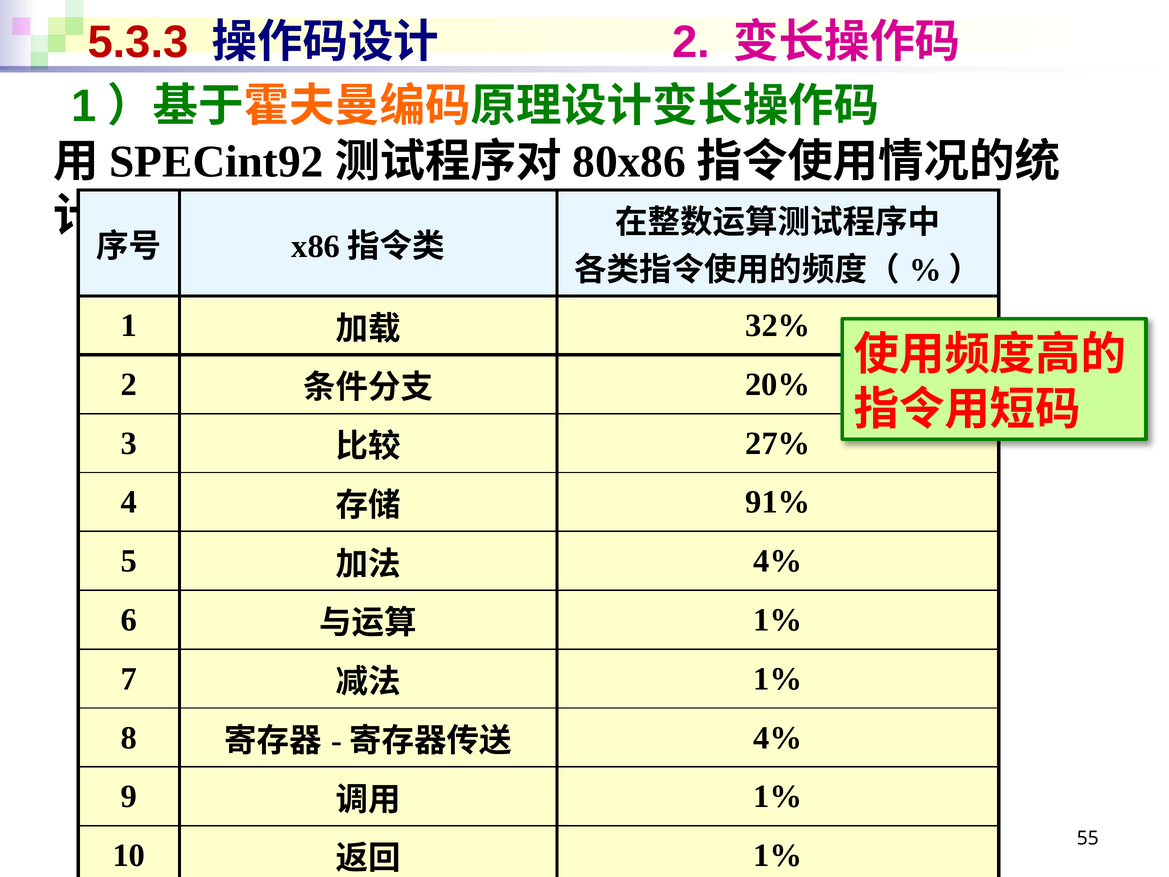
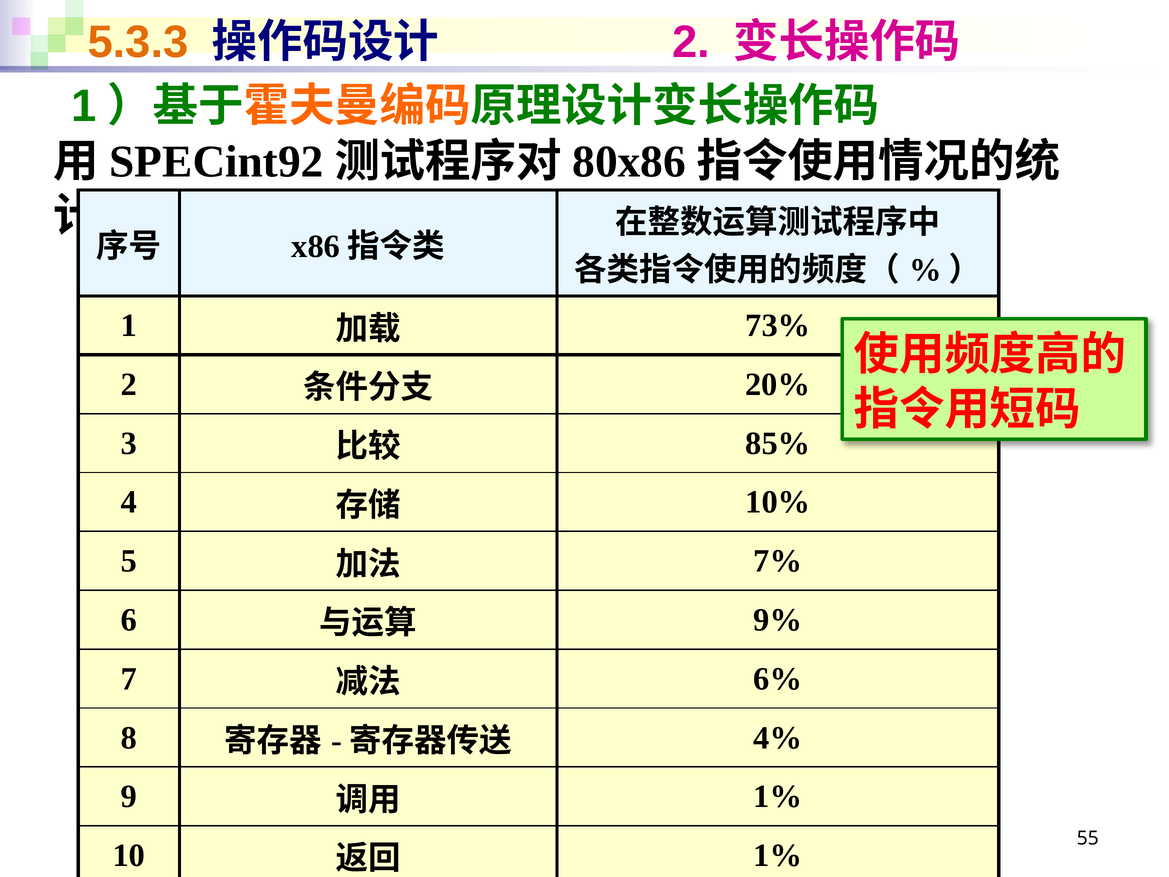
5.3.3 colour: red -> orange
32%: 32% -> 73%
27%: 27% -> 85%
91%: 91% -> 10%
4% at (778, 561): 4% -> 7%
1% at (778, 620): 1% -> 9%
1% at (778, 679): 1% -> 6%
